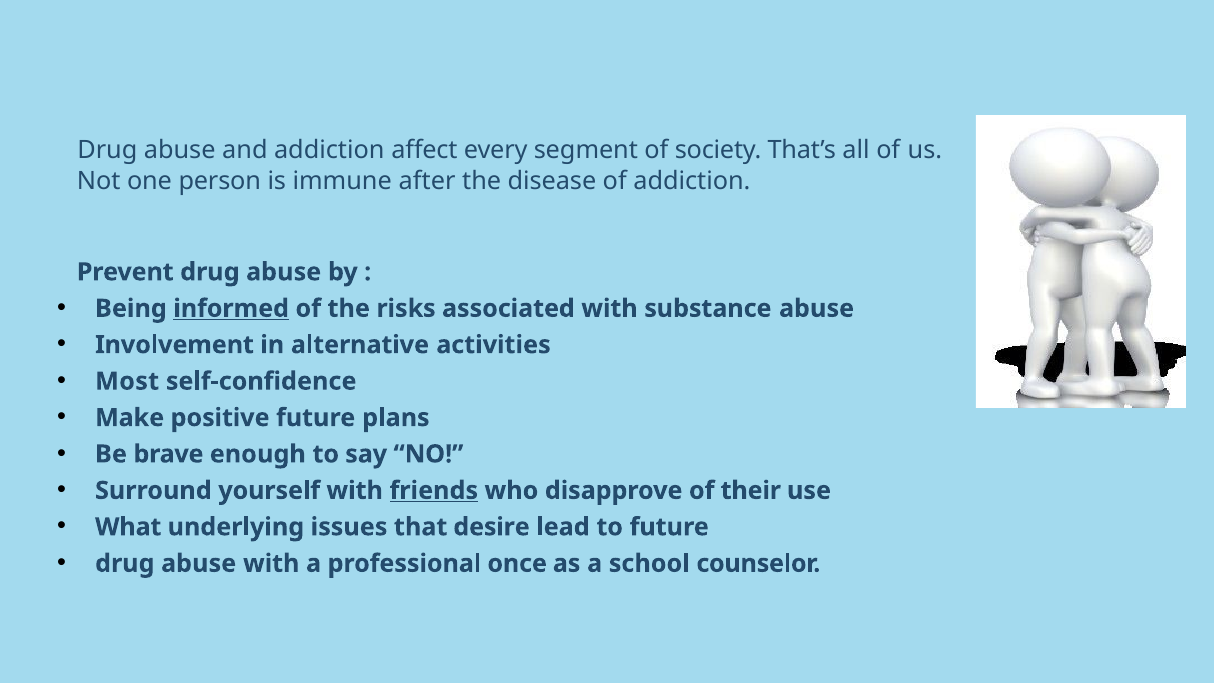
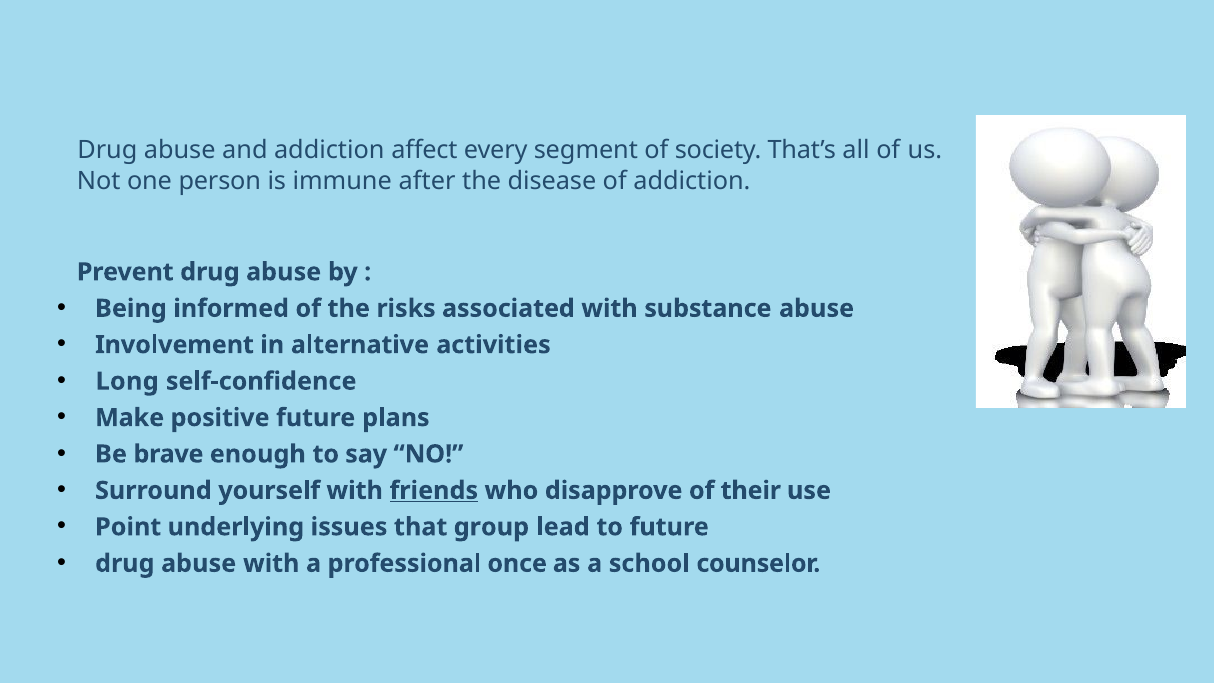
informed underline: present -> none
Most: Most -> Long
What: What -> Point
desire: desire -> group
